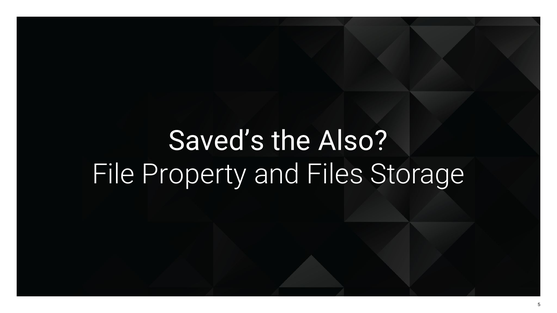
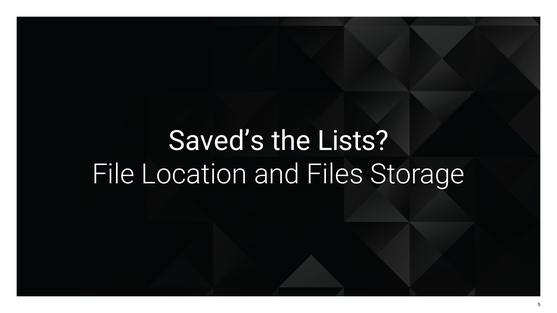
Also: Also -> Lists
Property: Property -> Location
